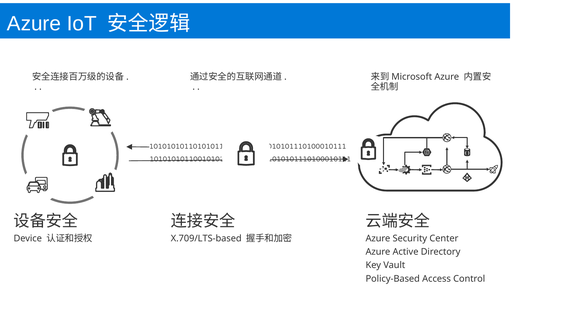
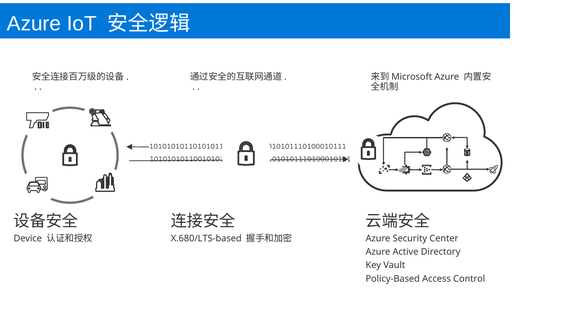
X.709/LTS-based: X.709/LTS-based -> X.680/LTS-based
